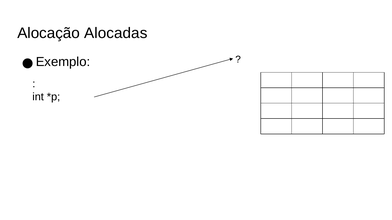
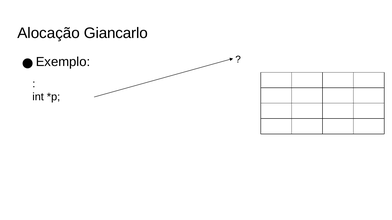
Alocadas: Alocadas -> Giancarlo
